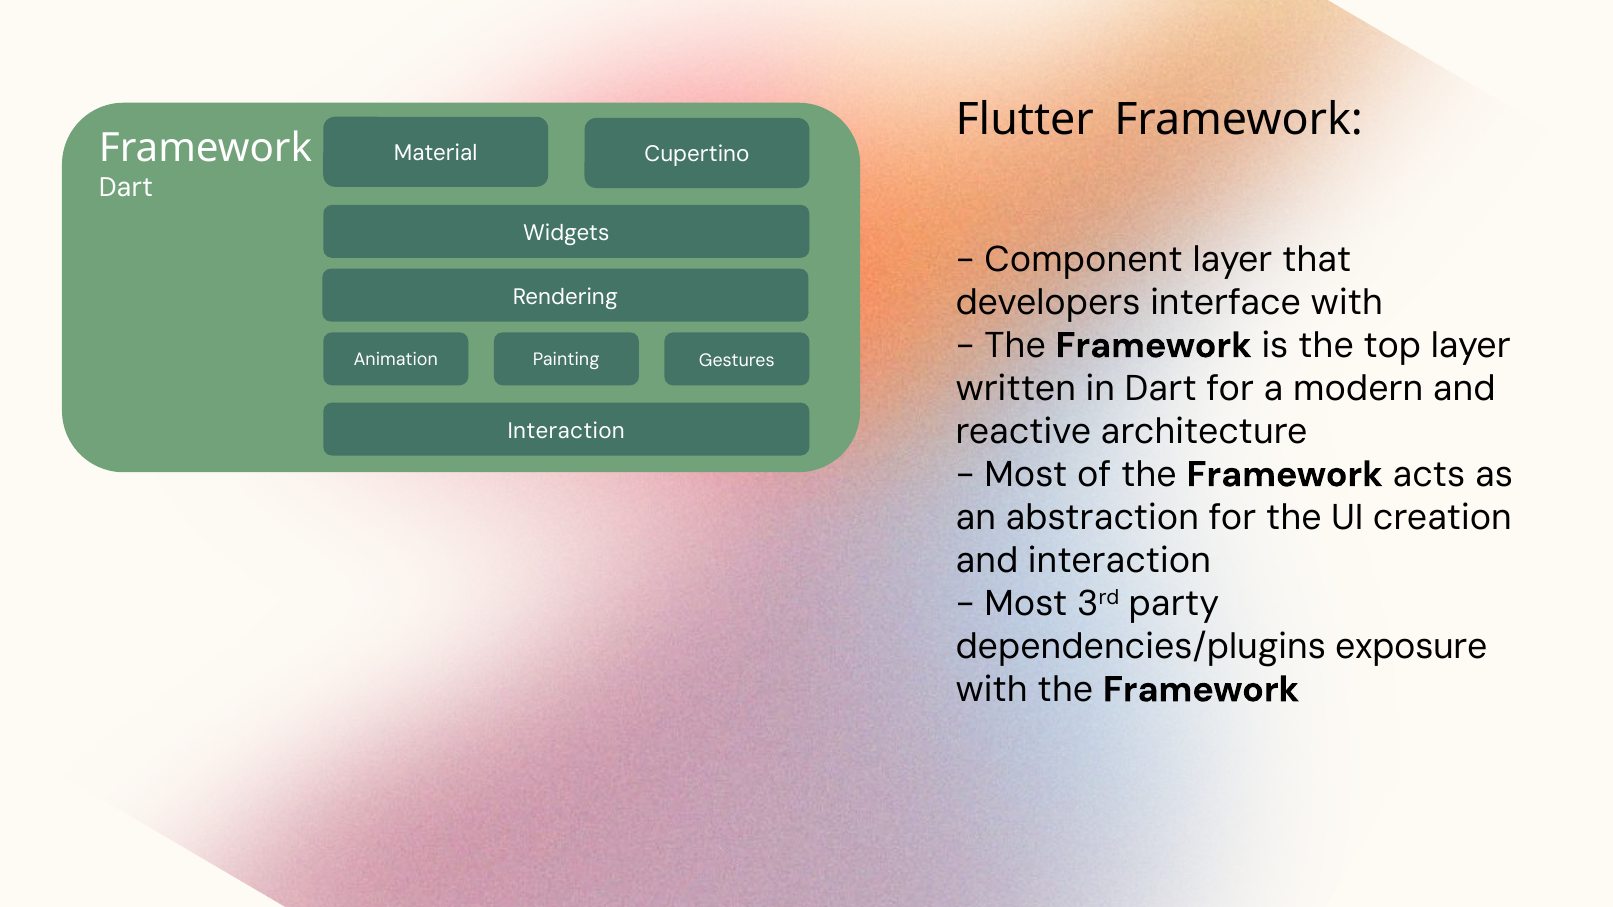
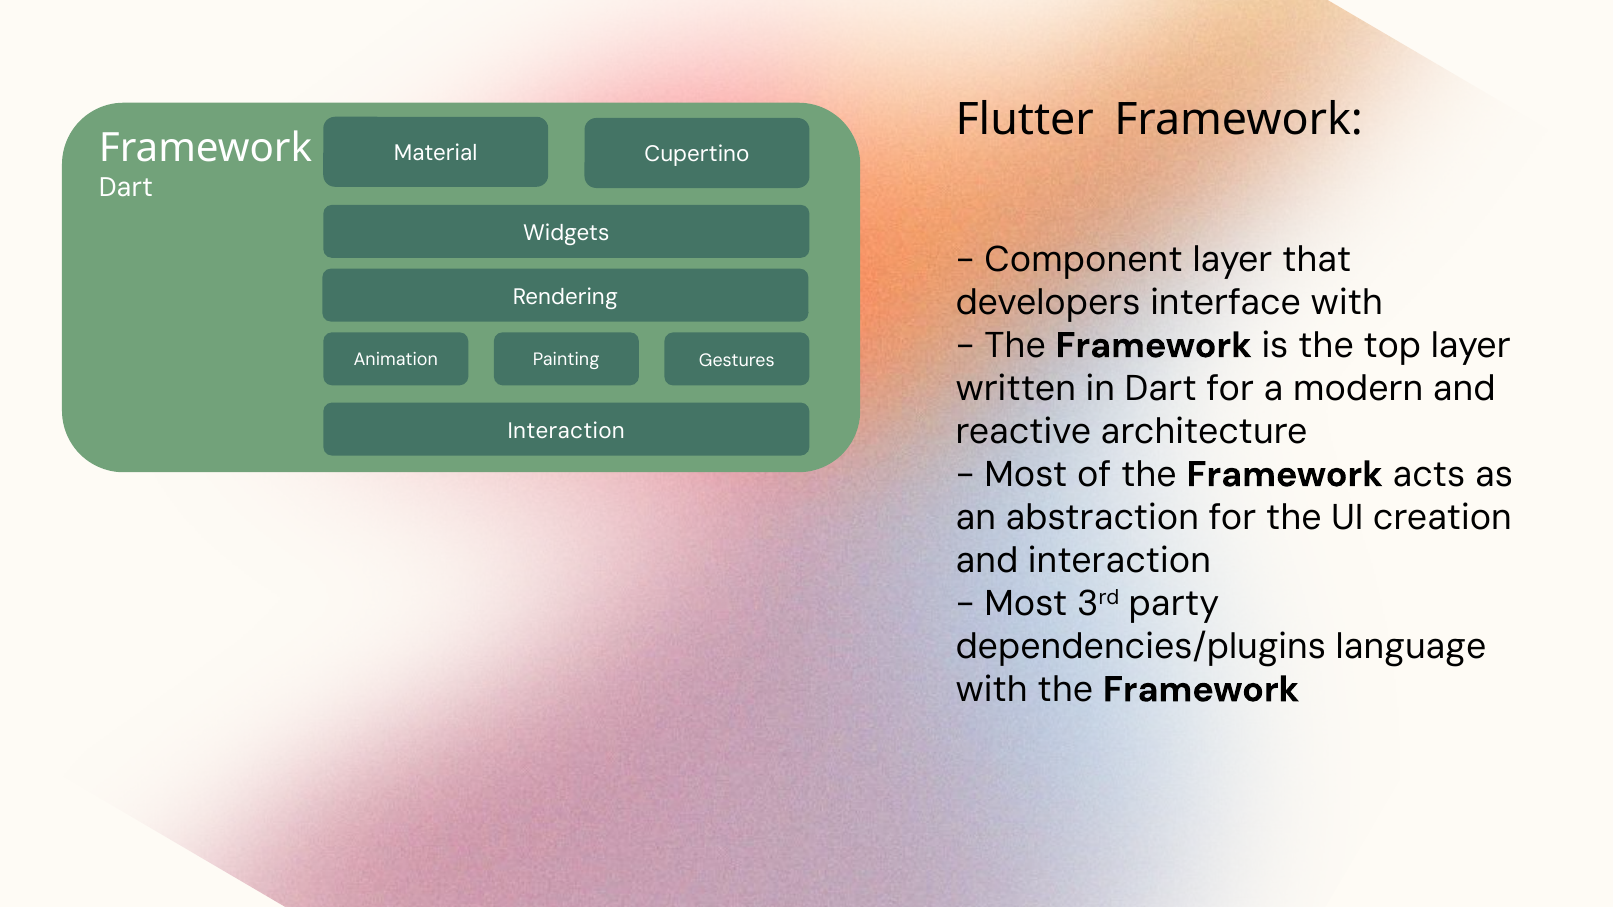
dependencies/plugins exposure: exposure -> language
